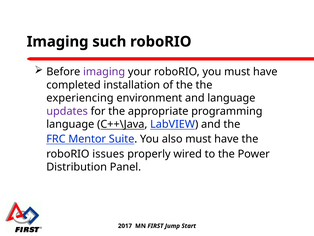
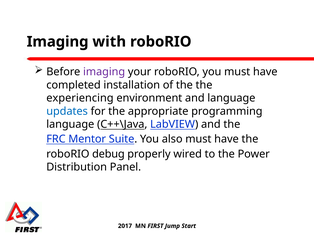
such: such -> with
updates colour: purple -> blue
issues: issues -> debug
